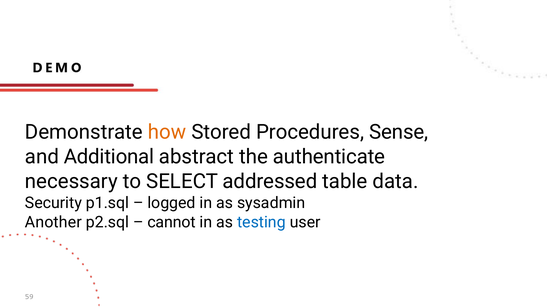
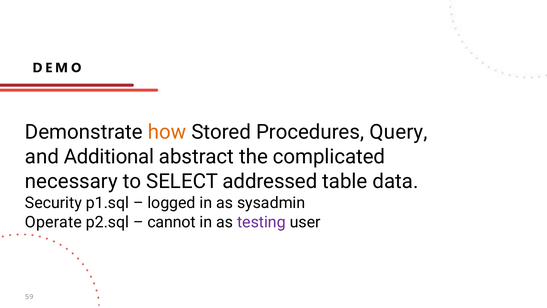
Sense: Sense -> Query
authenticate: authenticate -> complicated
Another: Another -> Operate
testing colour: blue -> purple
